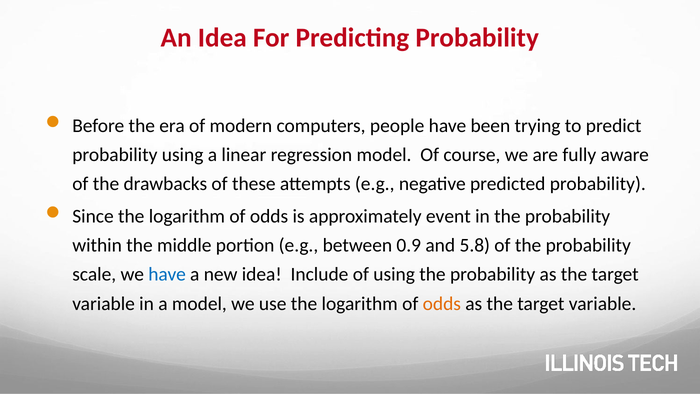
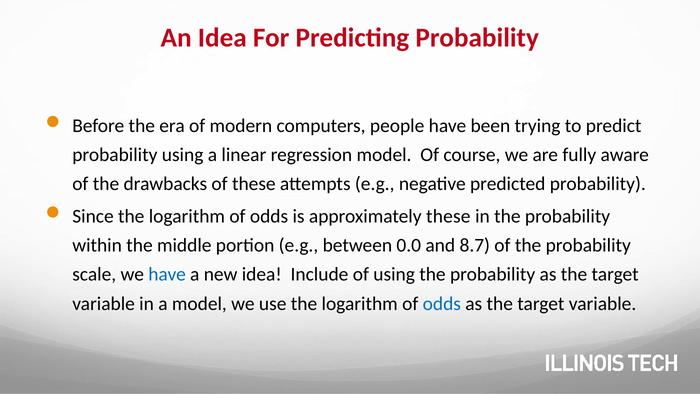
approximately event: event -> these
0.9: 0.9 -> 0.0
5.8: 5.8 -> 8.7
odds at (442, 304) colour: orange -> blue
